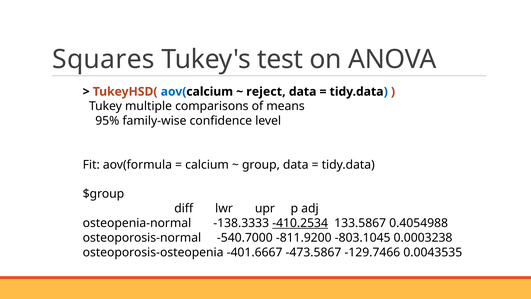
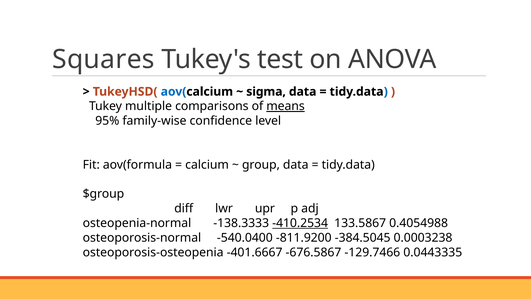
reject: reject -> sigma
means underline: none -> present
-540.7000: -540.7000 -> -540.0400
-803.1045: -803.1045 -> -384.5045
-473.5867: -473.5867 -> -676.5867
0.0043535: 0.0043535 -> 0.0443335
